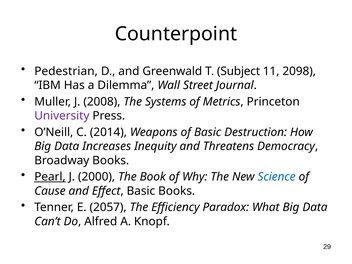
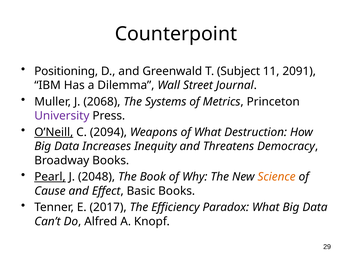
Pedestrian: Pedestrian -> Positioning
2098: 2098 -> 2091
2008: 2008 -> 2068
O’Neill underline: none -> present
2014: 2014 -> 2094
of Basic: Basic -> What
2000: 2000 -> 2048
Science colour: blue -> orange
2057: 2057 -> 2017
